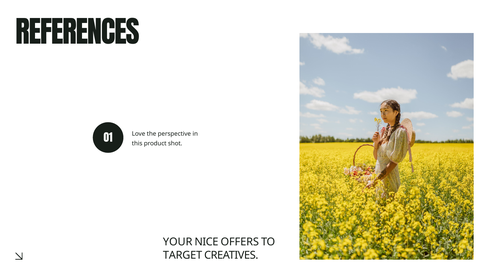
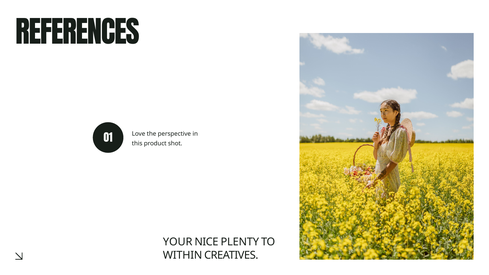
OFFERS: OFFERS -> PLENTY
TARGET: TARGET -> WITHIN
